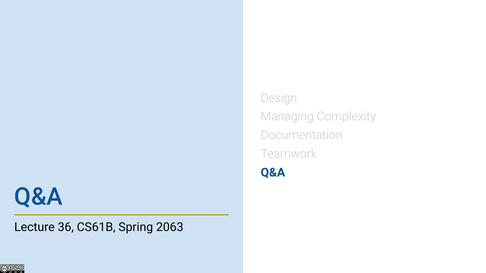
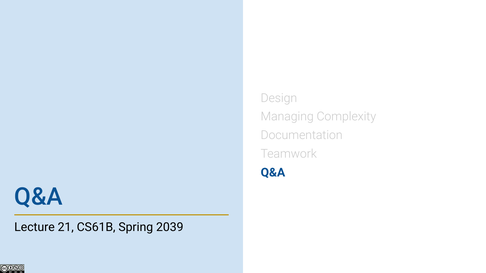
36: 36 -> 21
2063: 2063 -> 2039
